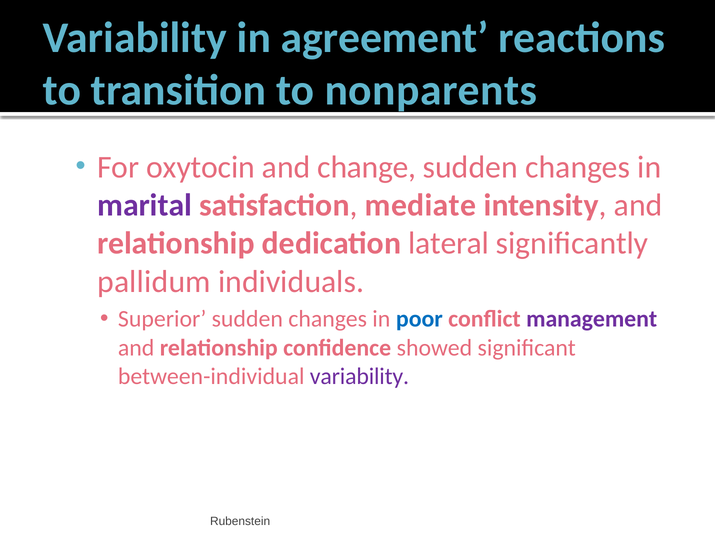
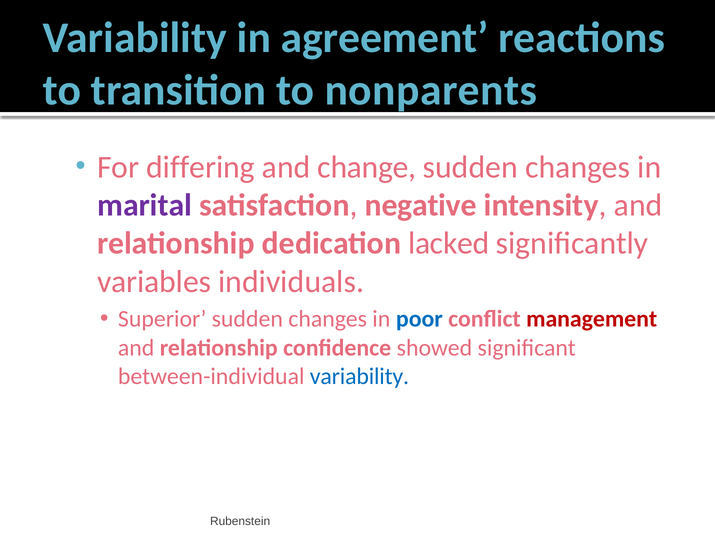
oxytocin: oxytocin -> differing
mediate: mediate -> negative
lateral: lateral -> lacked
pallidum at (154, 282): pallidum -> variables
management colour: purple -> red
variability at (359, 376) colour: purple -> blue
